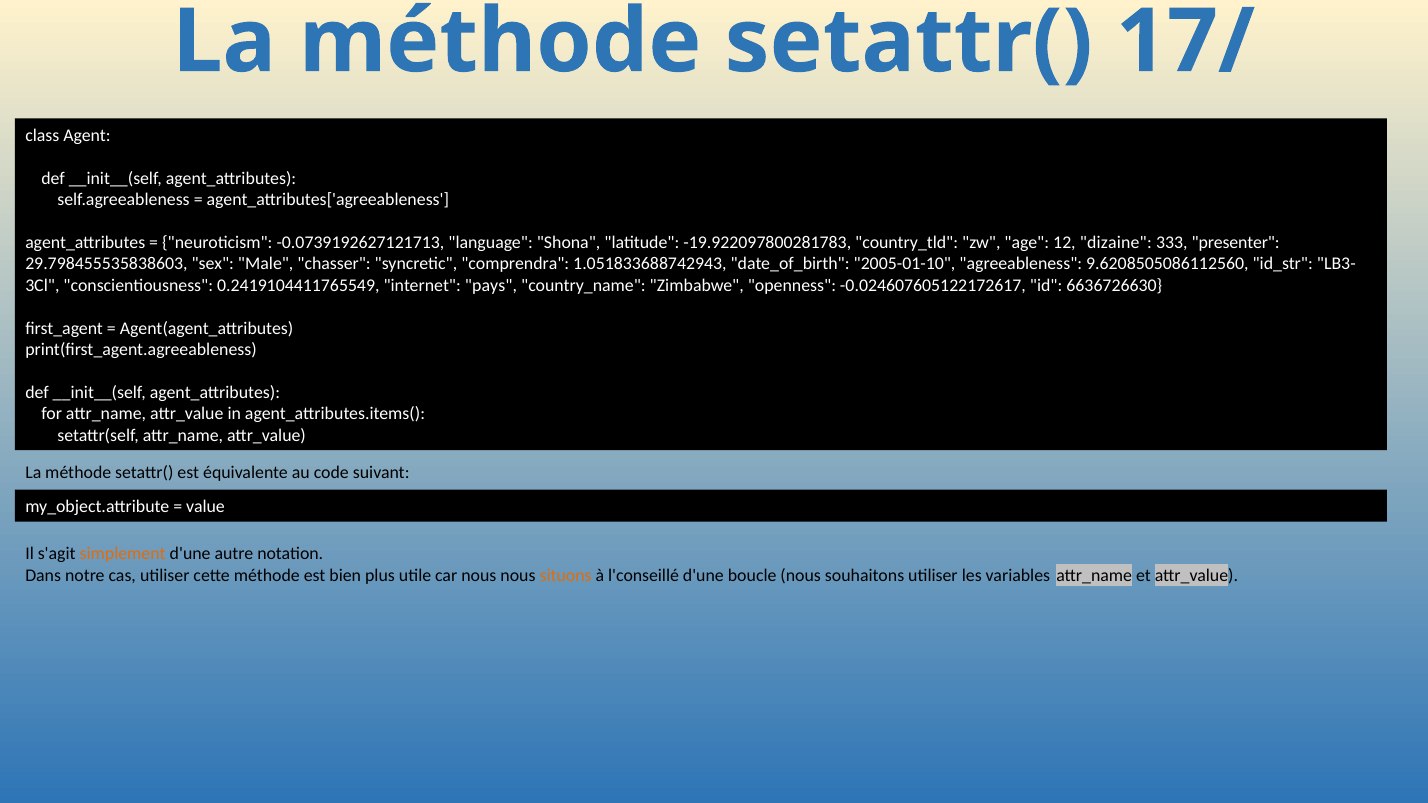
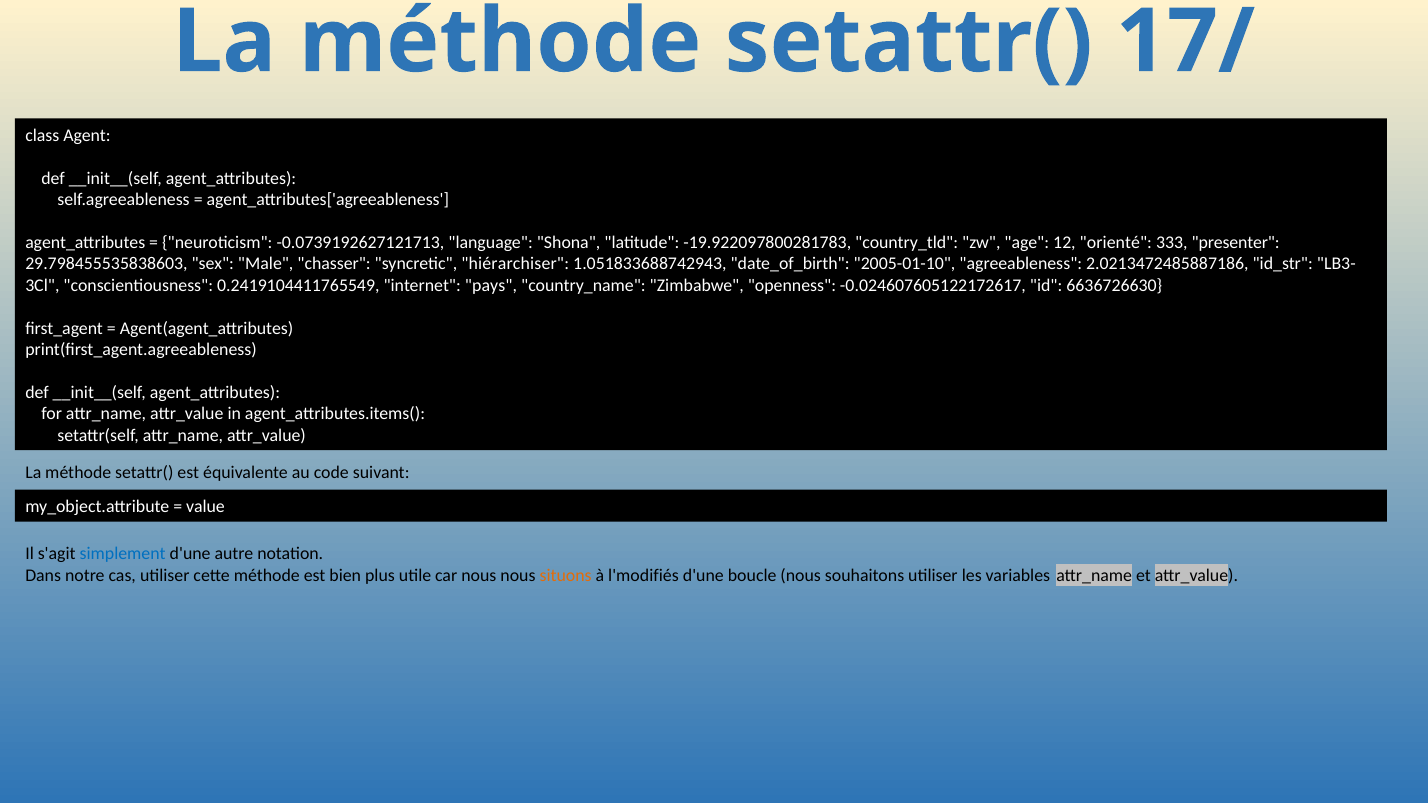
dizaine: dizaine -> orienté
comprendra: comprendra -> hiérarchiser
9.6208505086112560: 9.6208505086112560 -> 2.0213472485887186
simplement colour: orange -> blue
l'conseillé: l'conseillé -> l'modifiés
